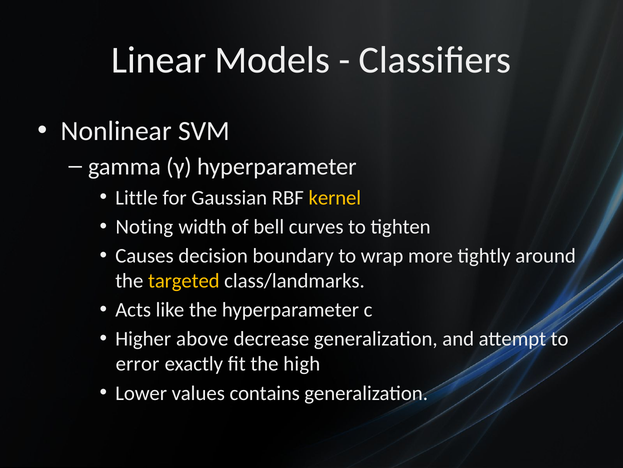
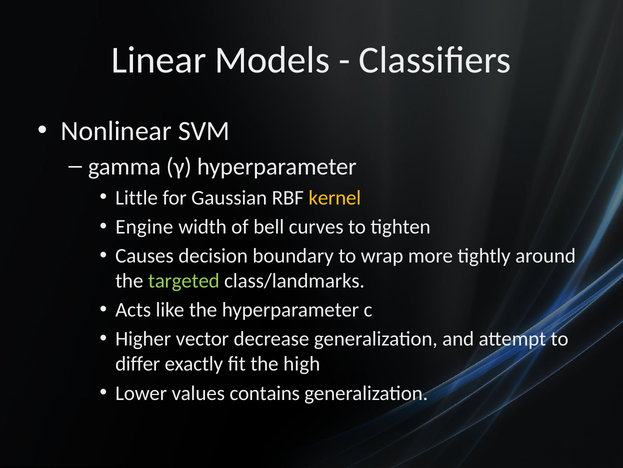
Noting: Noting -> Engine
targeted colour: yellow -> light green
above: above -> vector
error: error -> differ
